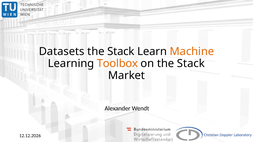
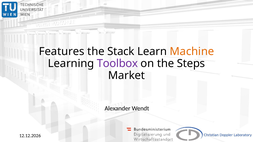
Datasets: Datasets -> Features
Toolbox colour: orange -> purple
on the Stack: Stack -> Steps
